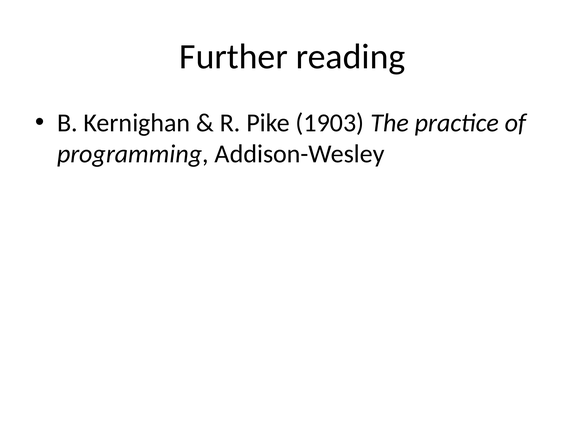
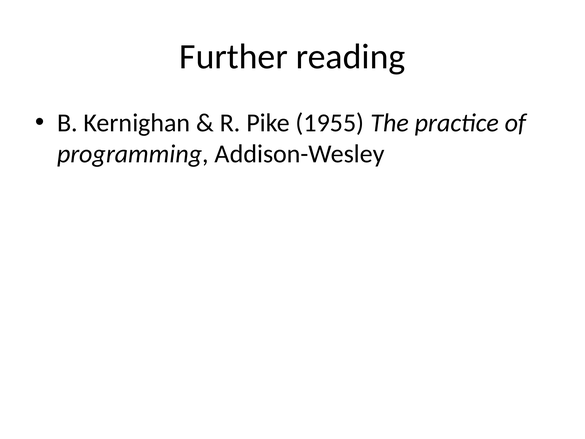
1903: 1903 -> 1955
